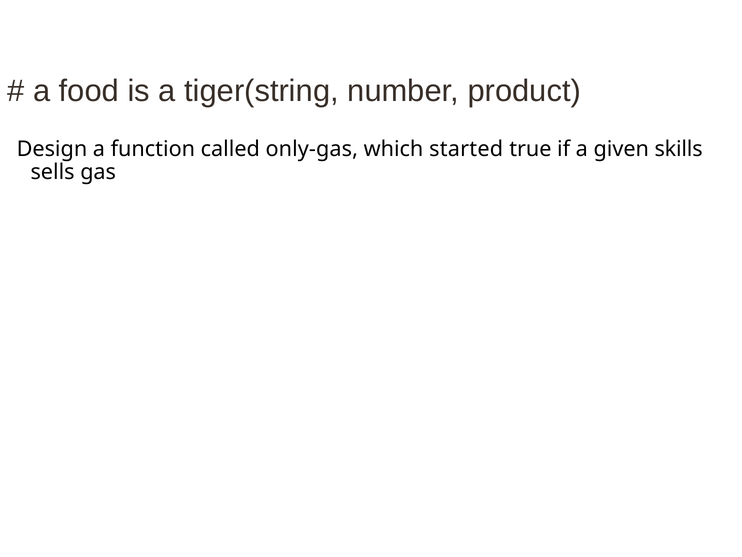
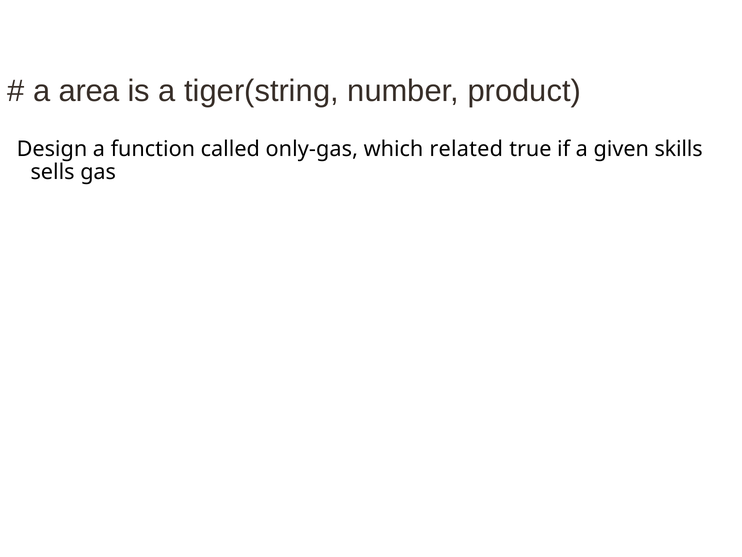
food: food -> area
started: started -> related
